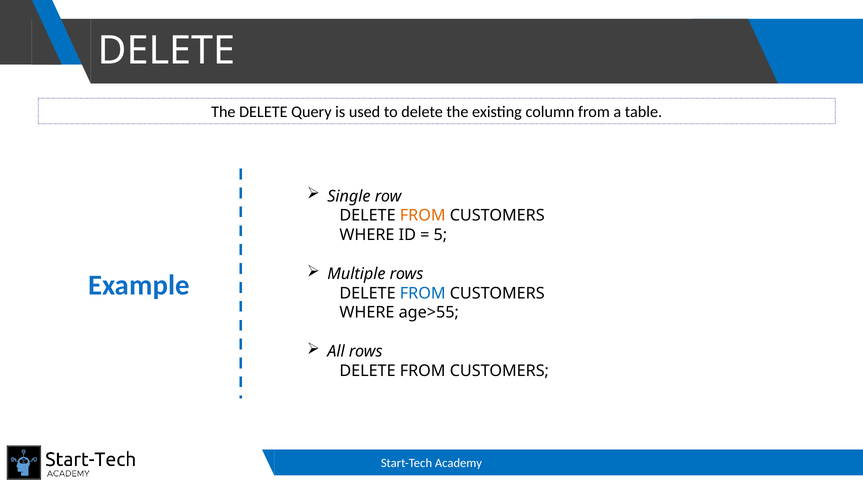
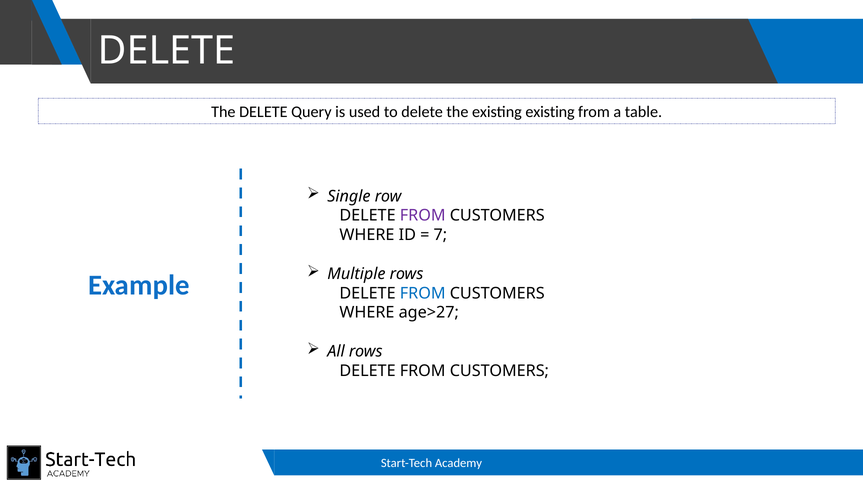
existing column: column -> existing
FROM at (423, 216) colour: orange -> purple
5: 5 -> 7
age>55: age>55 -> age>27
